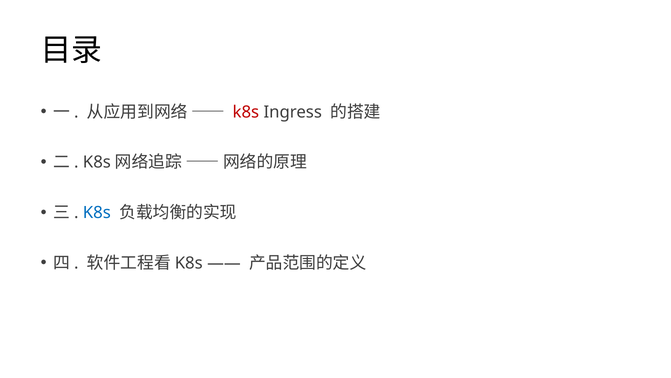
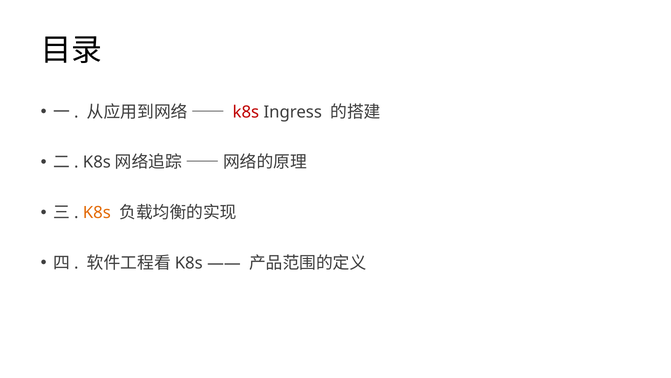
K8s at (97, 212) colour: blue -> orange
